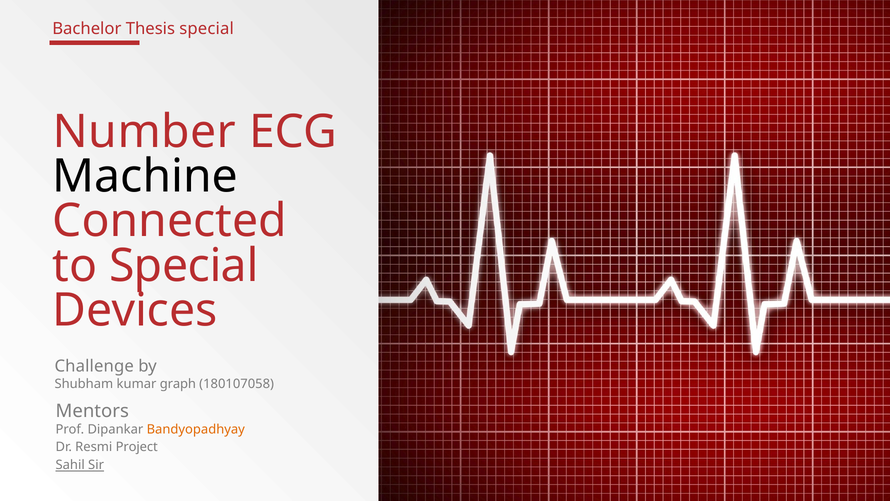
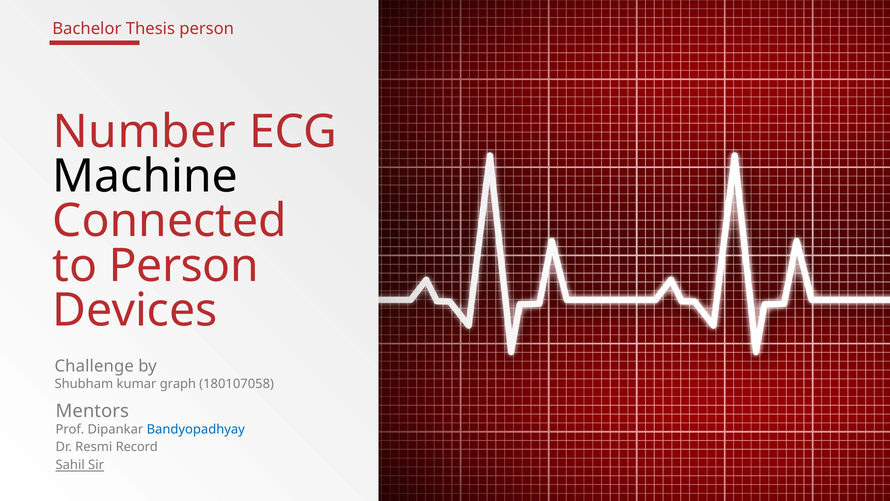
Thesis special: special -> person
to Special: Special -> Person
Bandyopadhyay colour: orange -> blue
Project: Project -> Record
